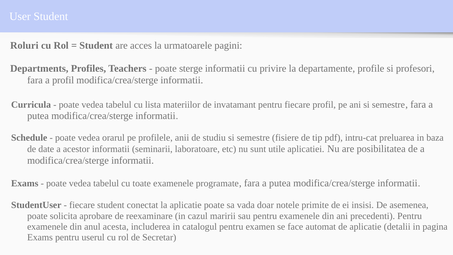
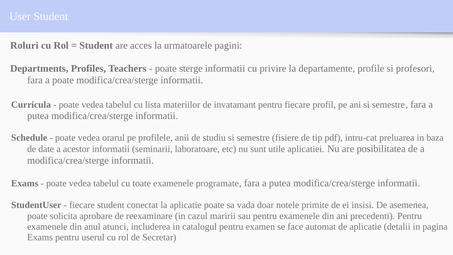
a profil: profil -> poate
acesta: acesta -> atunci
